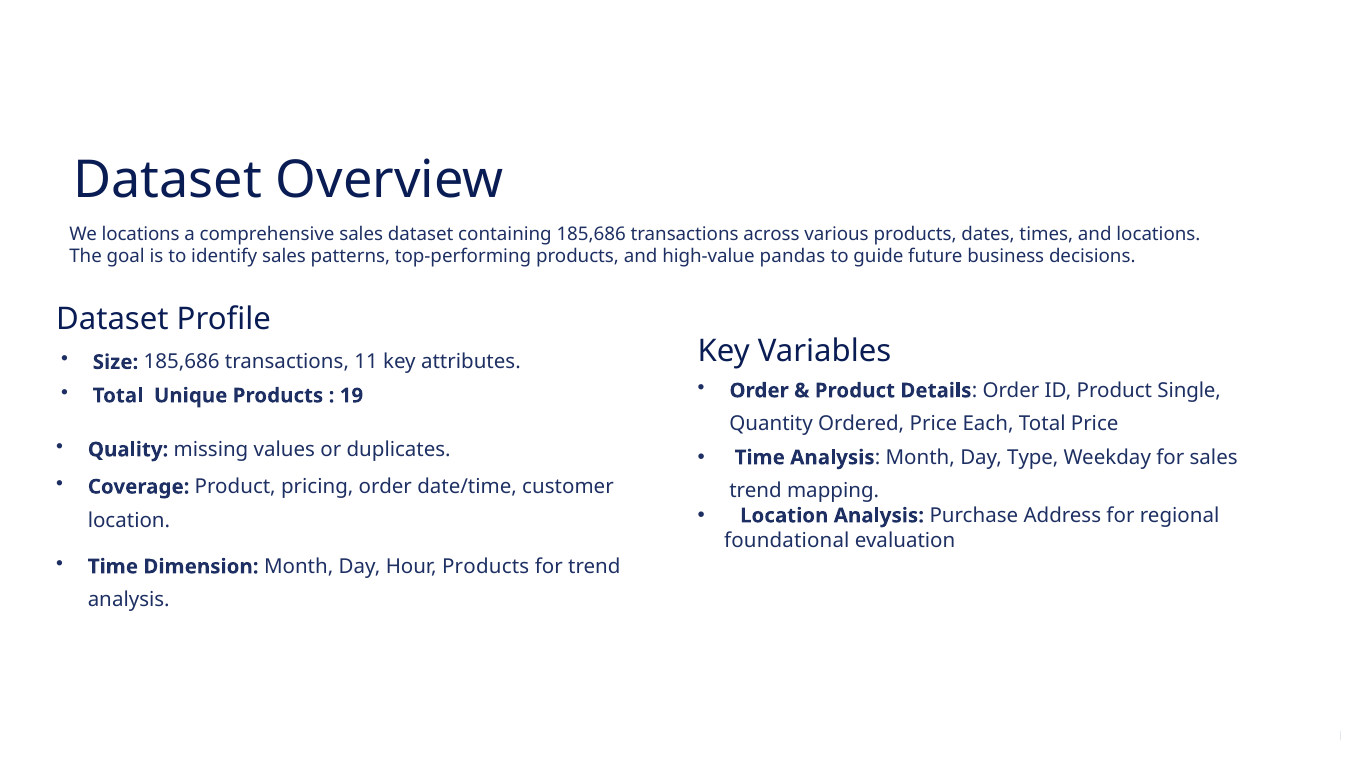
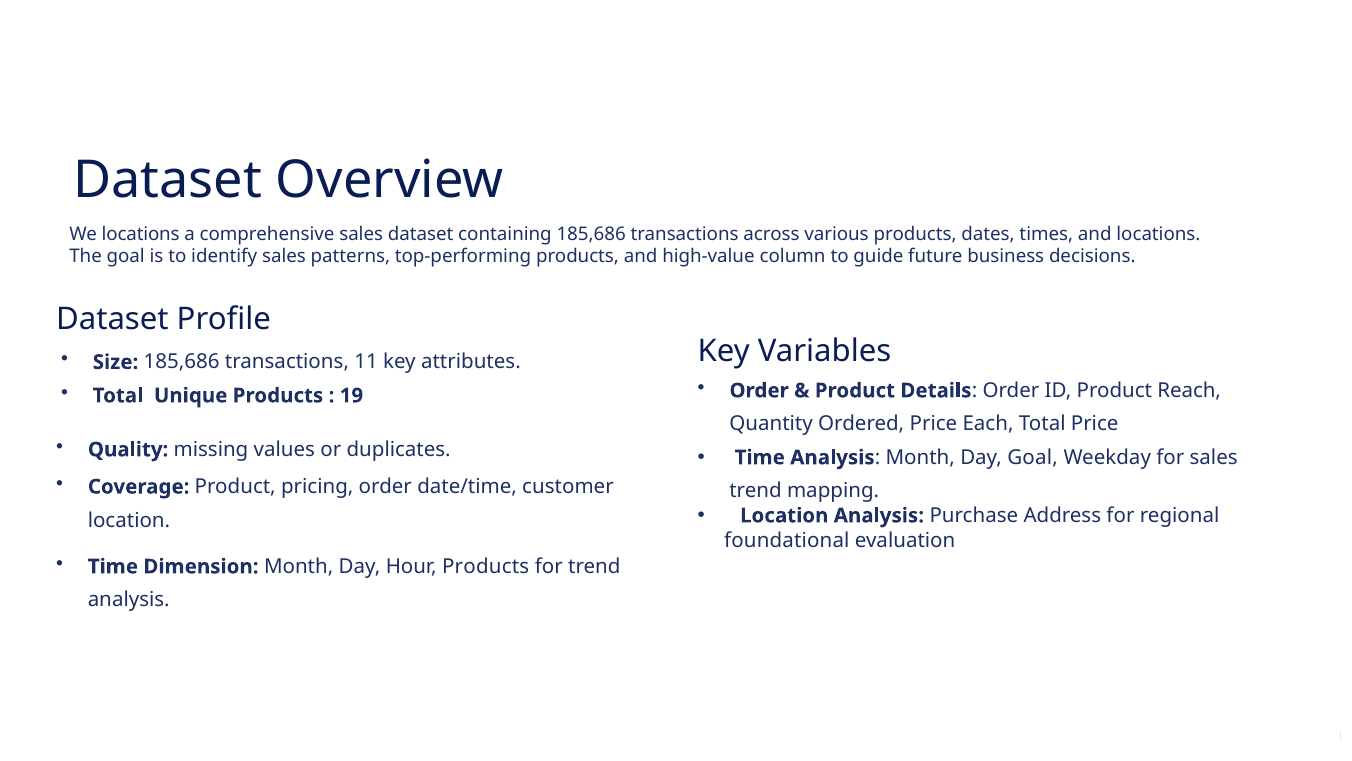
pandas: pandas -> column
Single: Single -> Reach
Day Type: Type -> Goal
